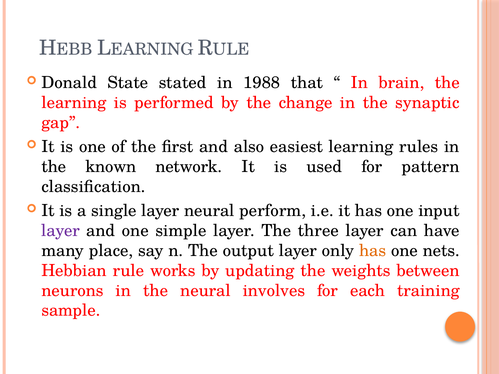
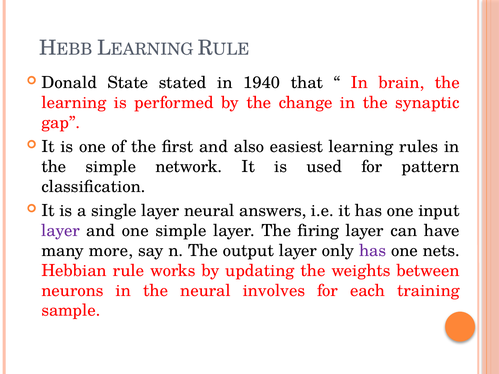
1988: 1988 -> 1940
the known: known -> simple
perform: perform -> answers
three: three -> firing
place: place -> more
has at (373, 251) colour: orange -> purple
